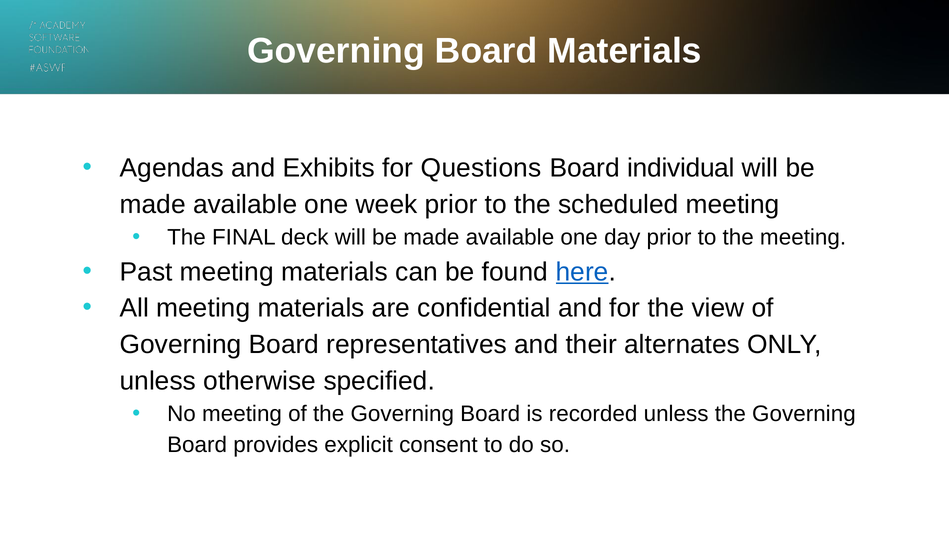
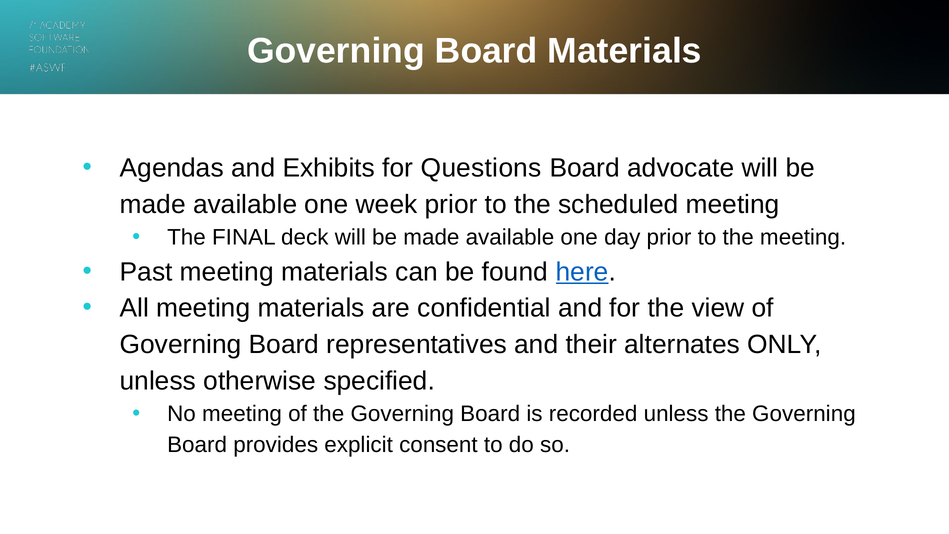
individual: individual -> advocate
